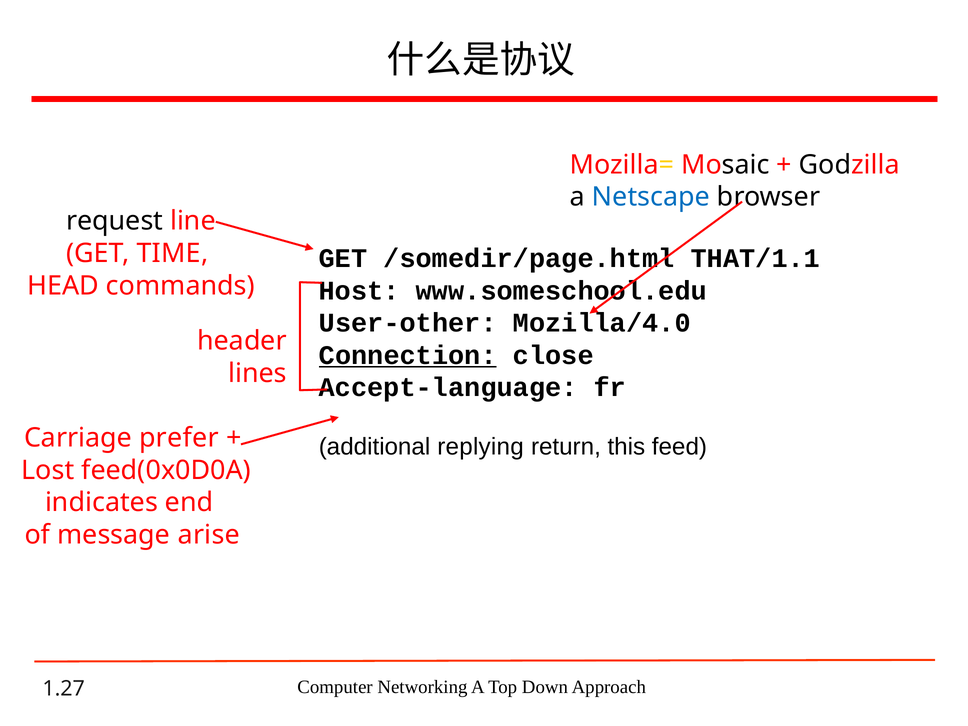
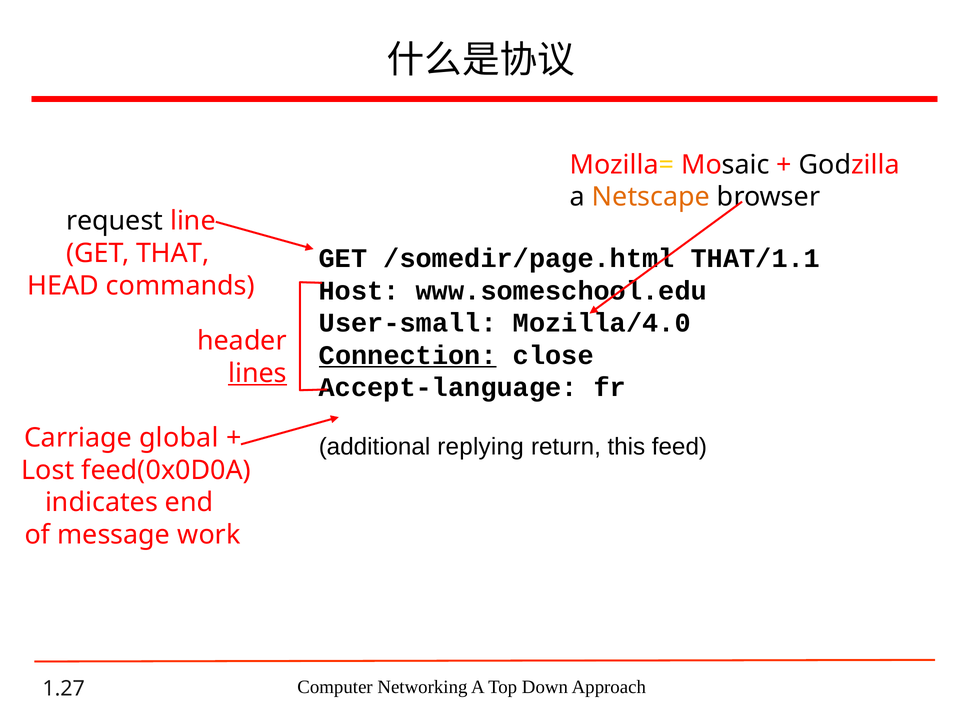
Netscape colour: blue -> orange
TIME: TIME -> THAT
User-other: User-other -> User-small
lines underline: none -> present
prefer: prefer -> global
arise: arise -> work
